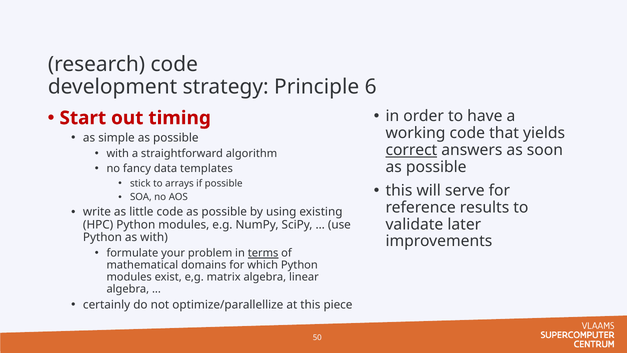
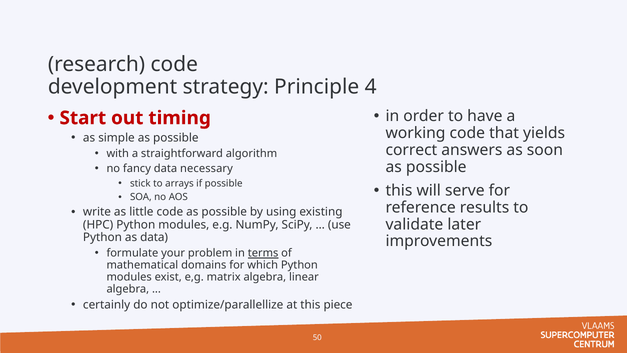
6: 6 -> 4
correct underline: present -> none
templates: templates -> necessary
as with: with -> data
